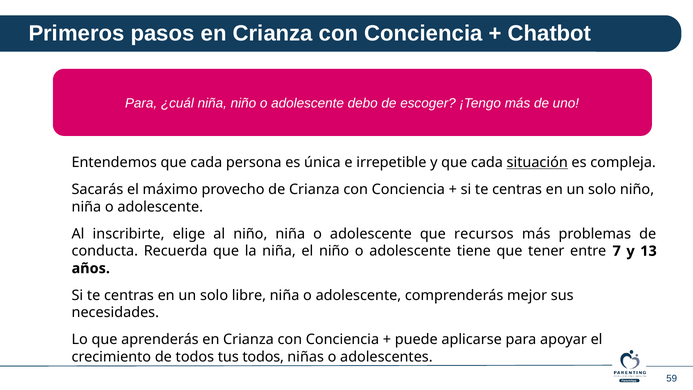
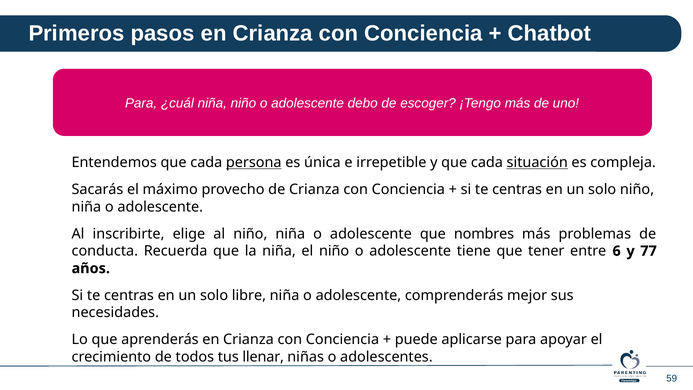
persona underline: none -> present
recursos: recursos -> nombres
7: 7 -> 6
13: 13 -> 77
tus todos: todos -> llenar
